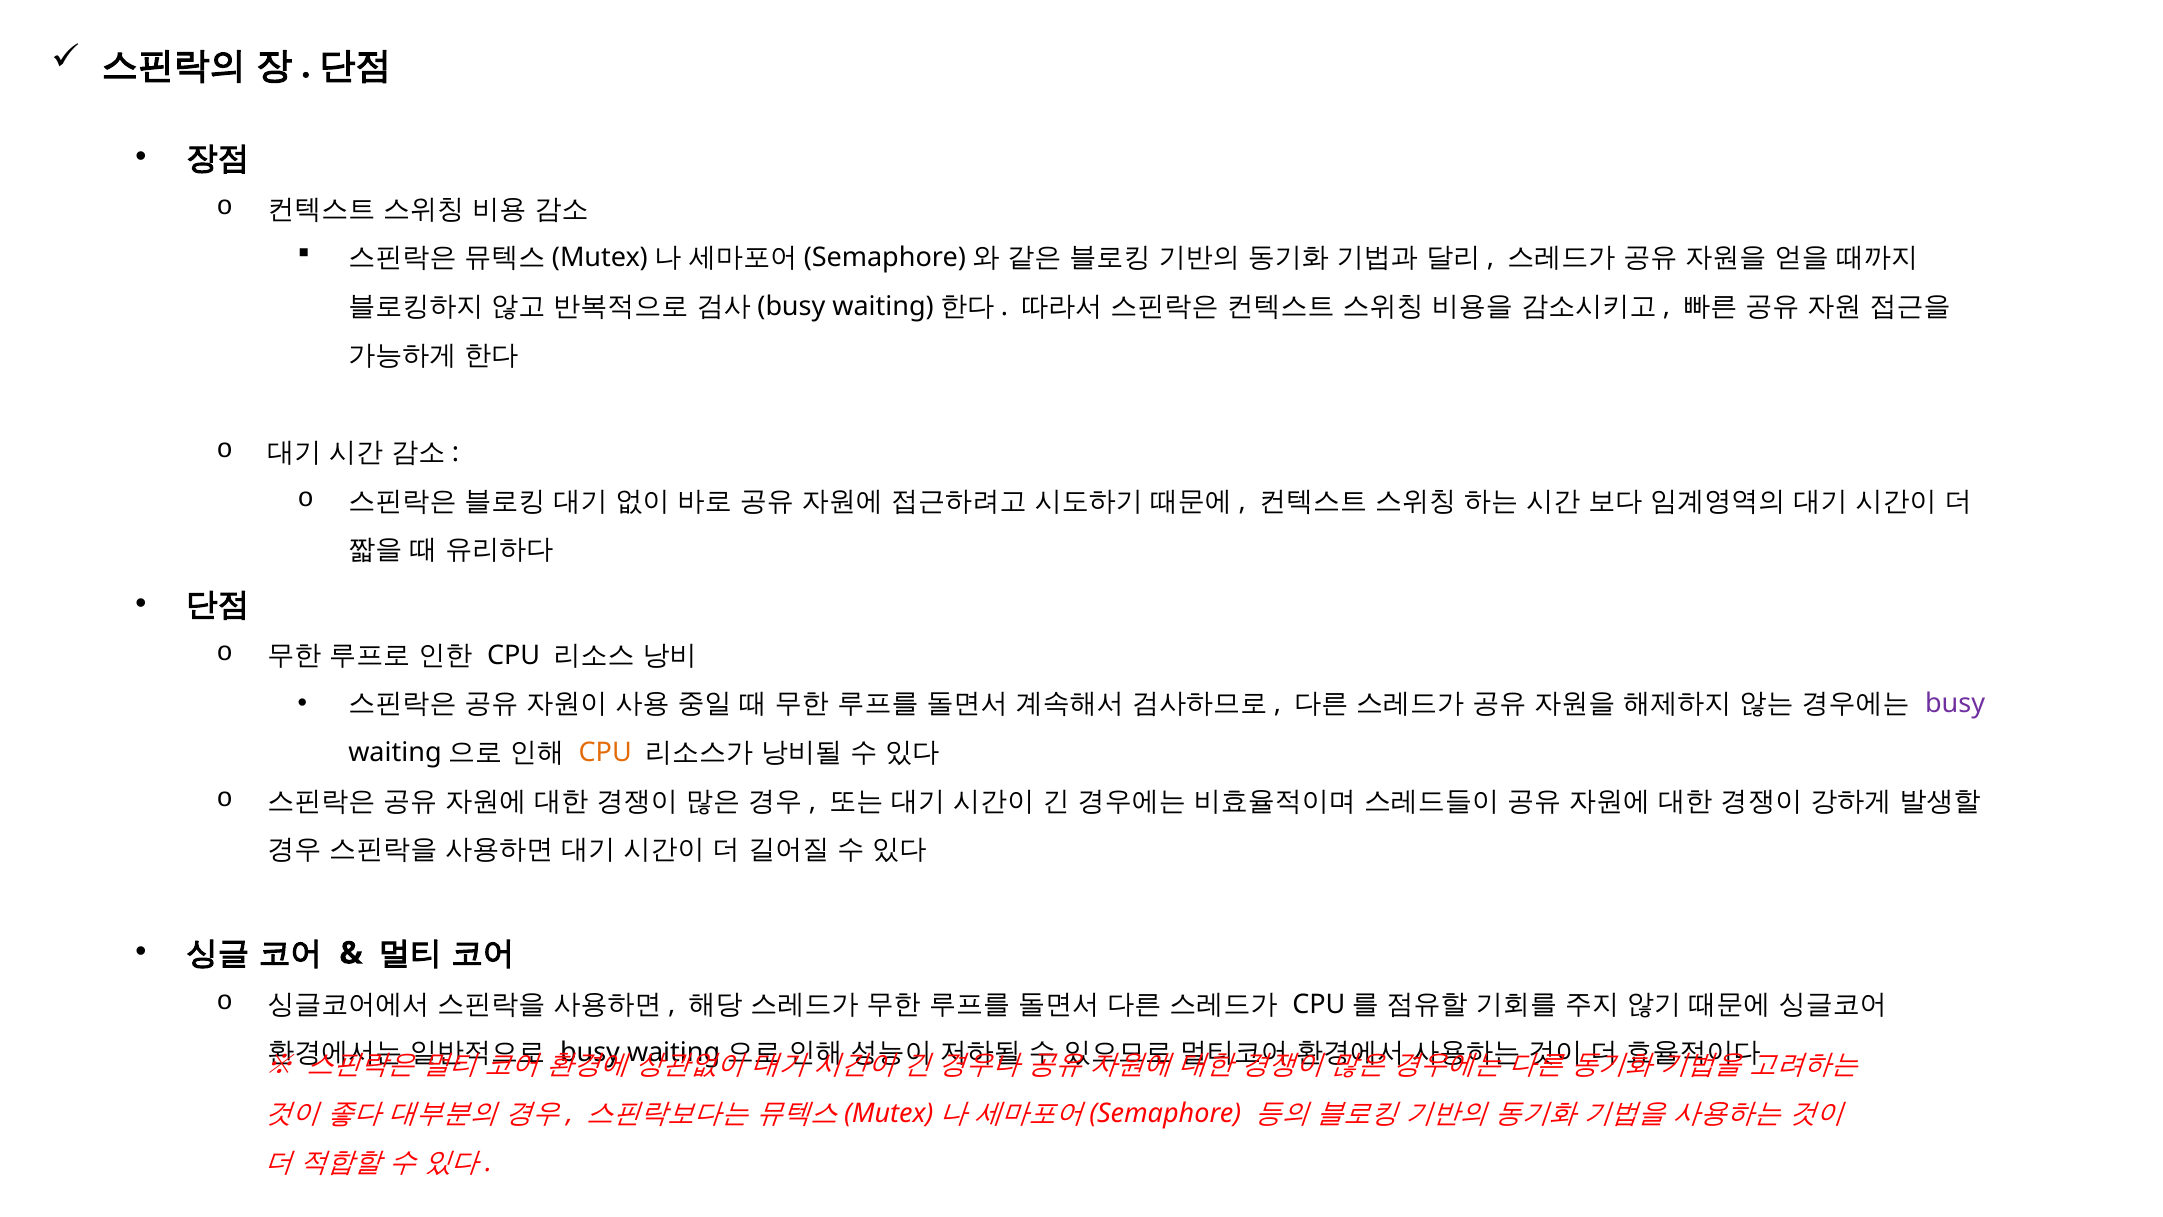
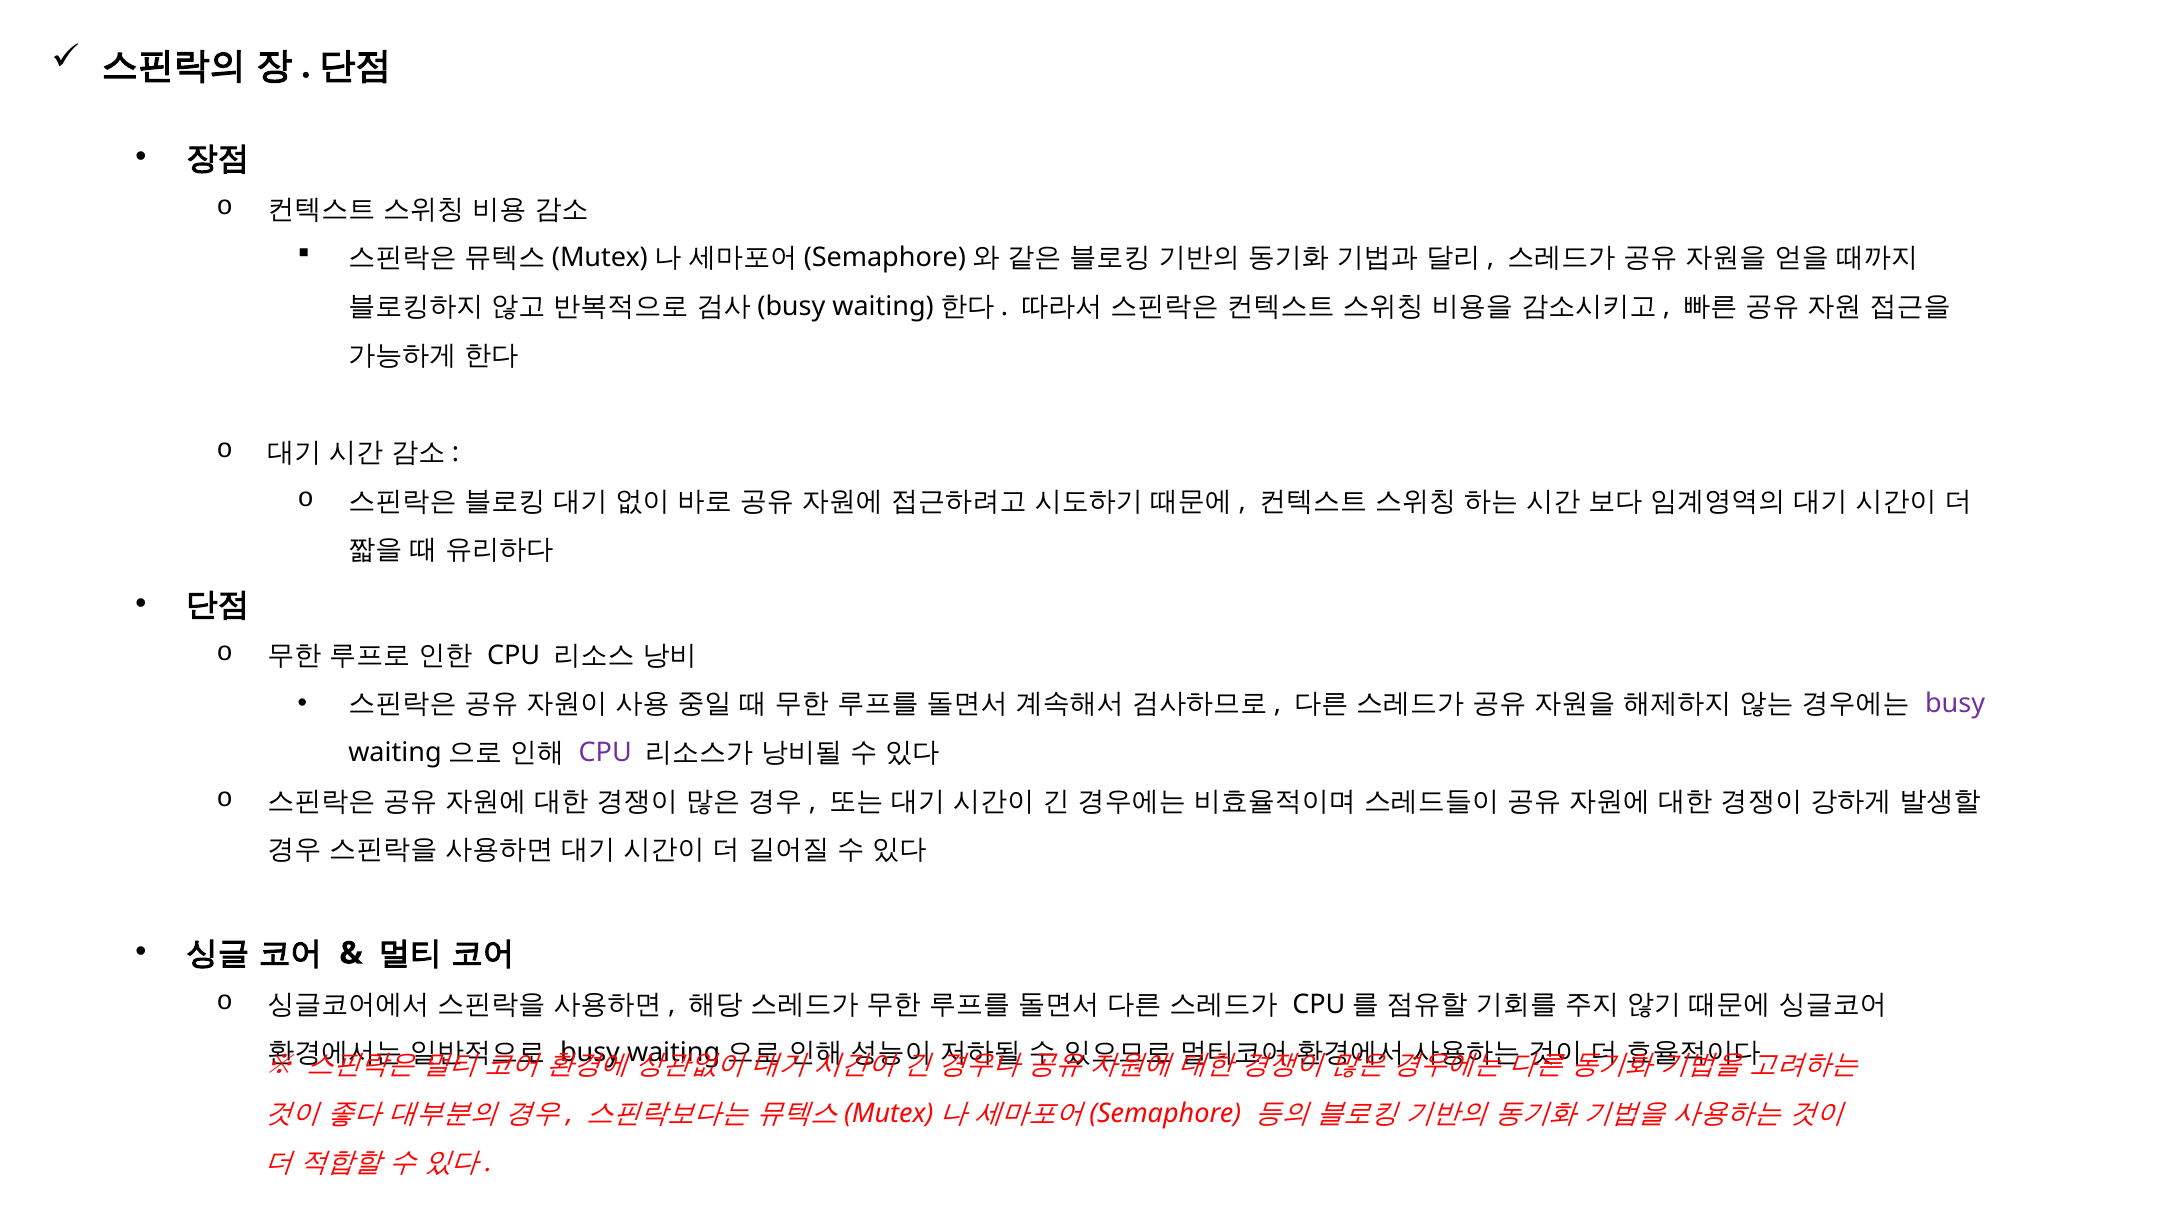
CPU at (605, 753) colour: orange -> purple
